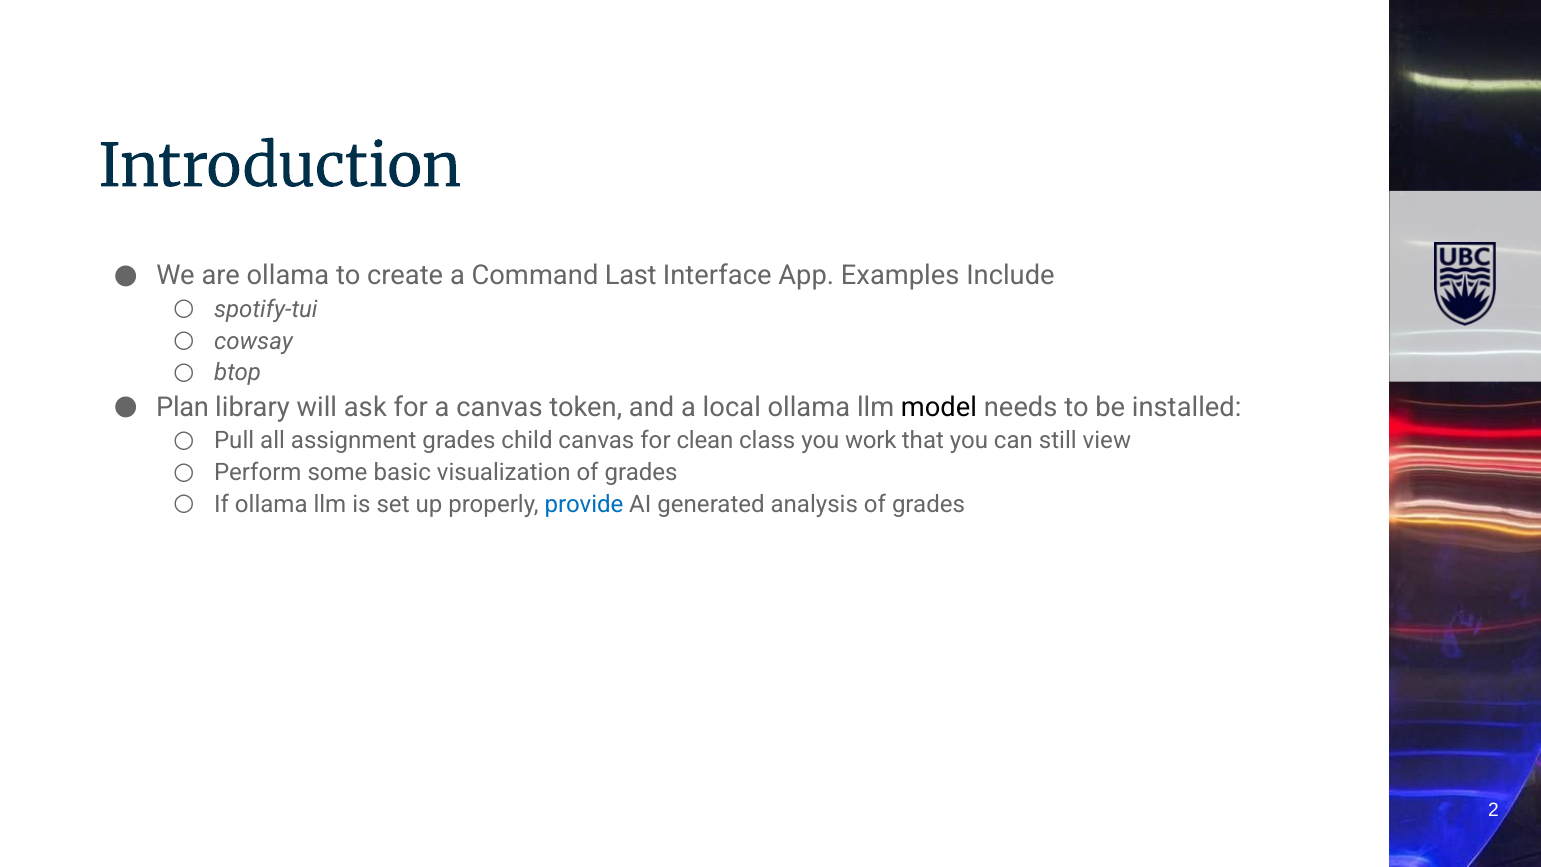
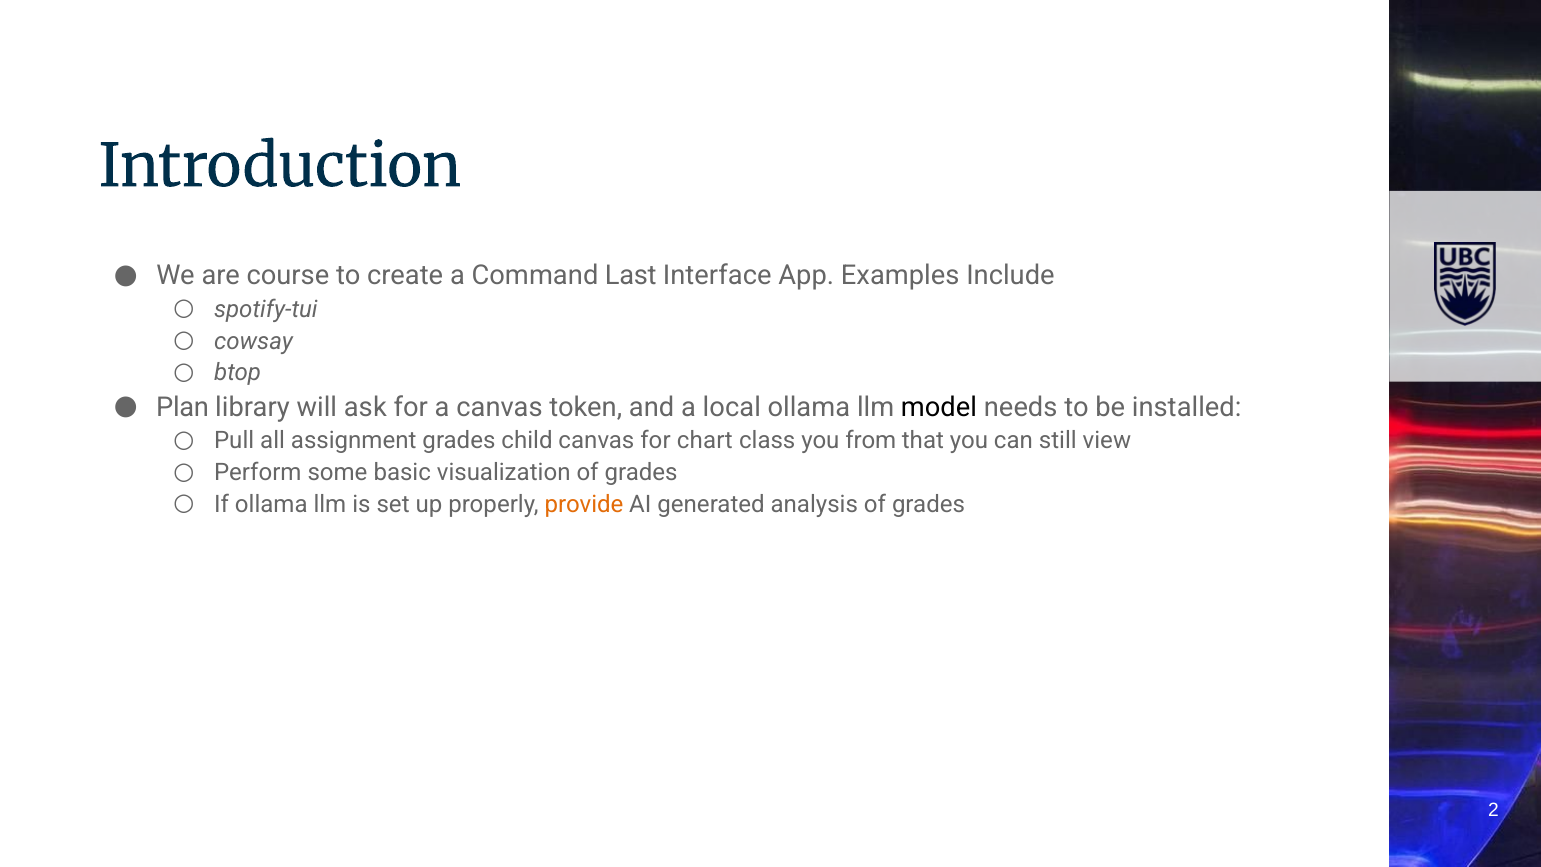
are ollama: ollama -> course
clean: clean -> chart
work: work -> from
provide colour: blue -> orange
